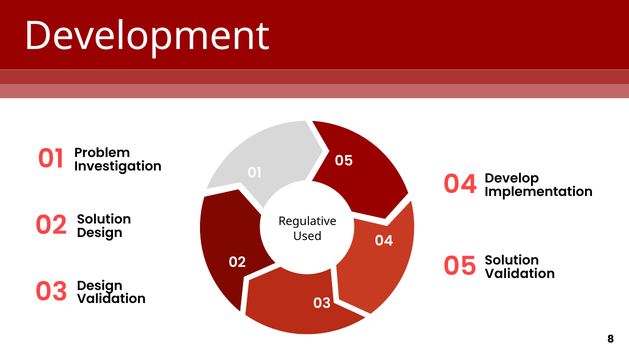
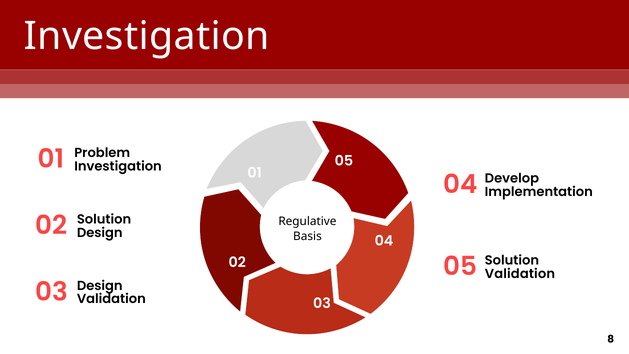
Development at (147, 36): Development -> Investigation
Used: Used -> Basis
